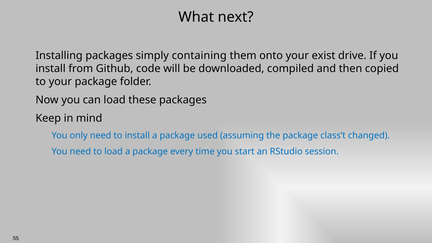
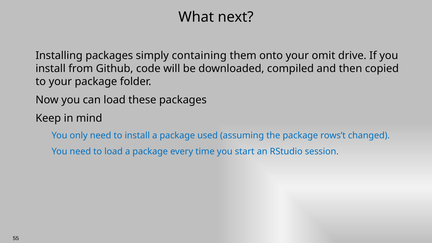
exist: exist -> omit
class’t: class’t -> rows’t
